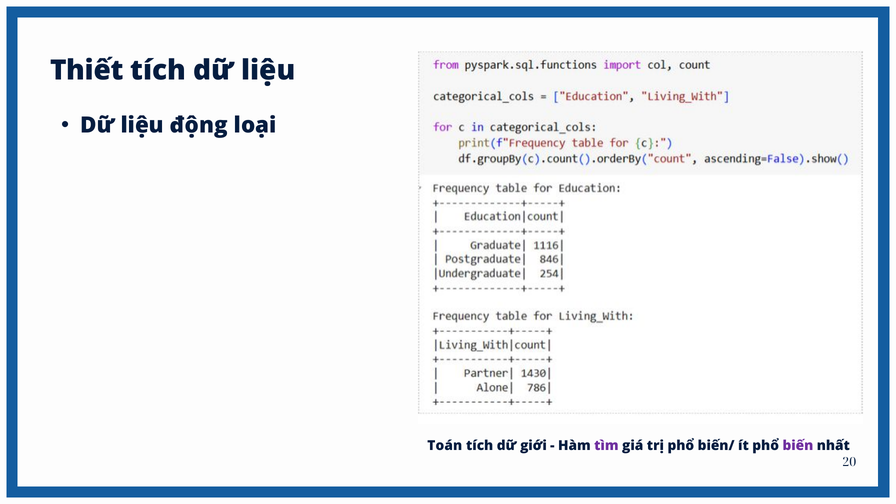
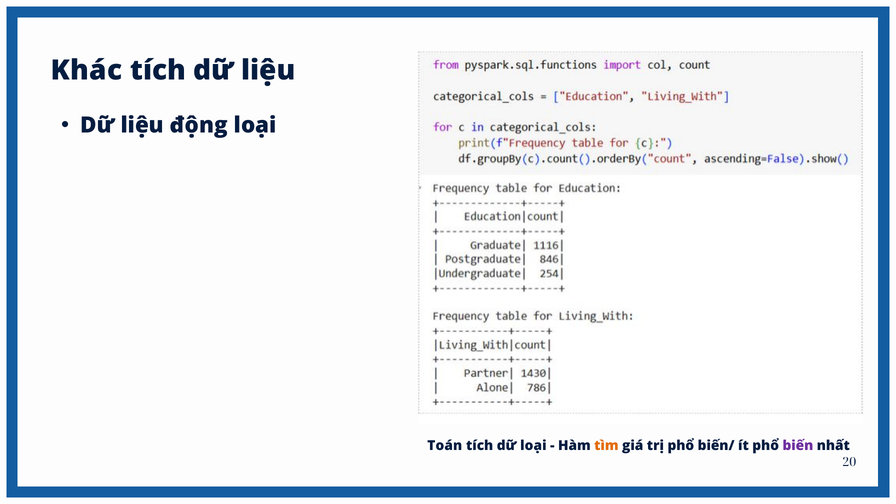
Thiết: Thiết -> Khác
dữ giới: giới -> loại
tìm colour: purple -> orange
